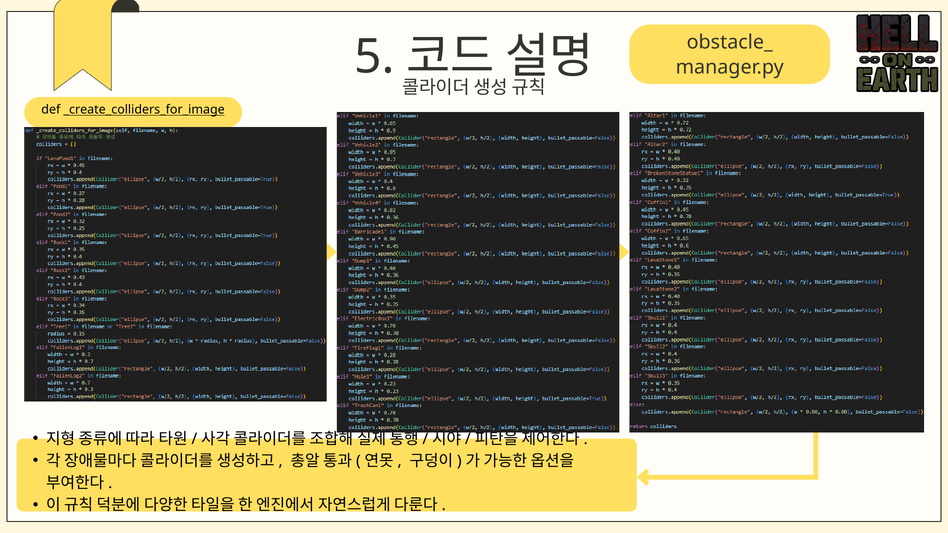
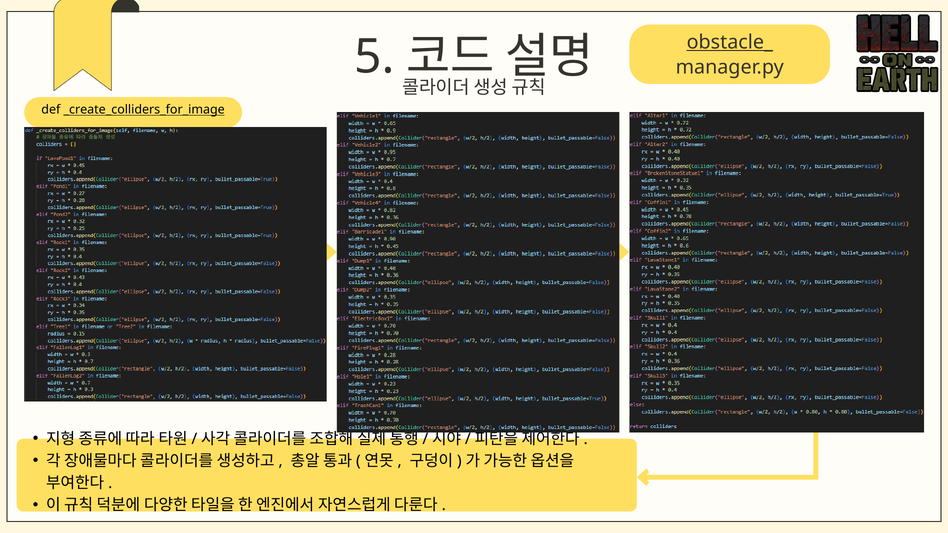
obstacle_ underline: none -> present
